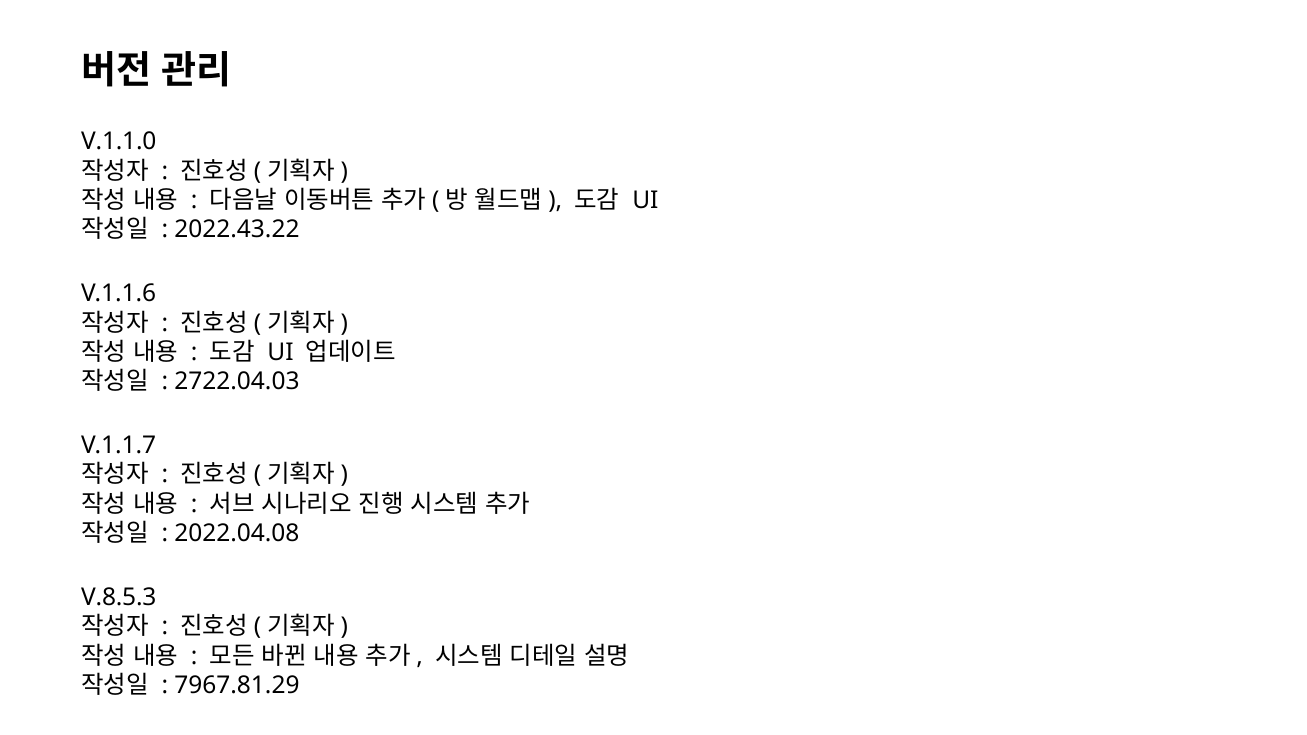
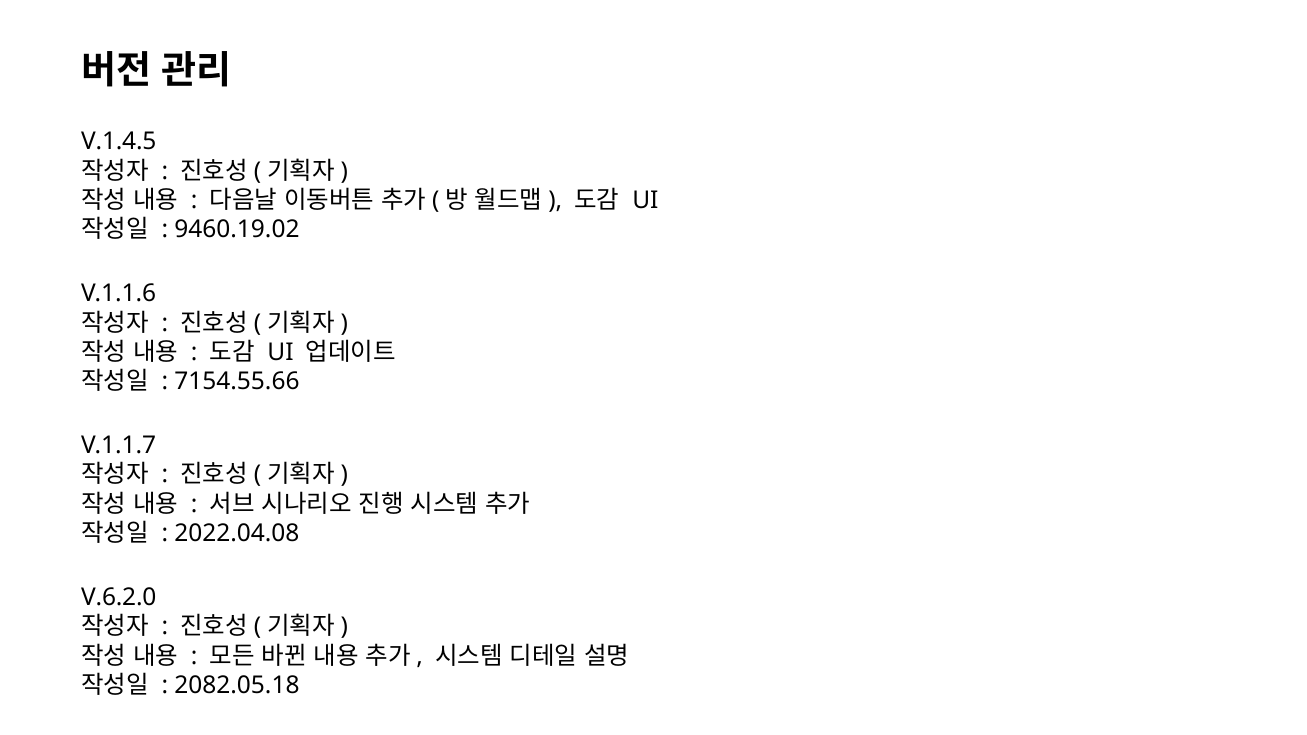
V.1.1.0: V.1.1.0 -> V.1.4.5
2022.43.22: 2022.43.22 -> 9460.19.02
2722.04.03: 2722.04.03 -> 7154.55.66
V.8.5.3: V.8.5.3 -> V.6.2.0
7967.81.29: 7967.81.29 -> 2082.05.18
